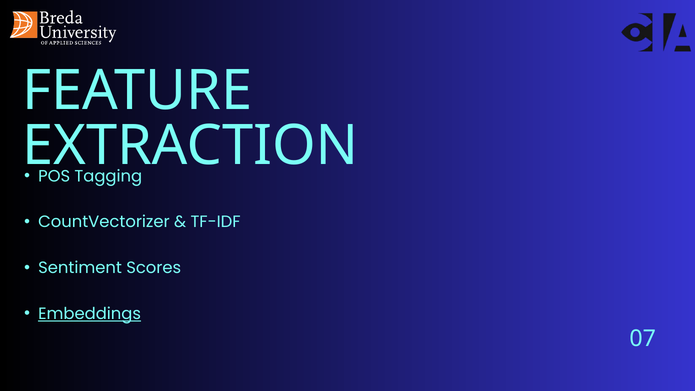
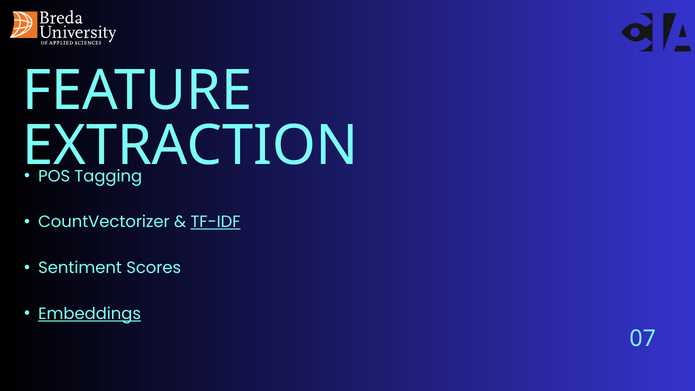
TF-IDF underline: none -> present
